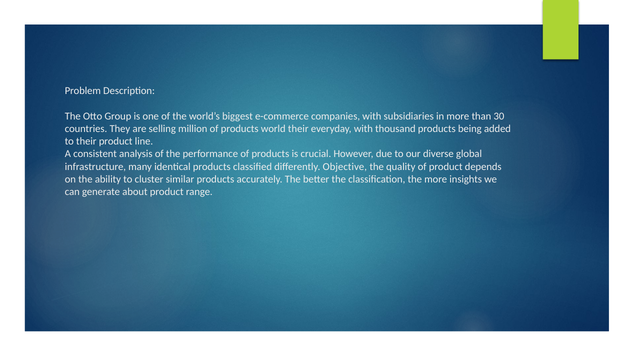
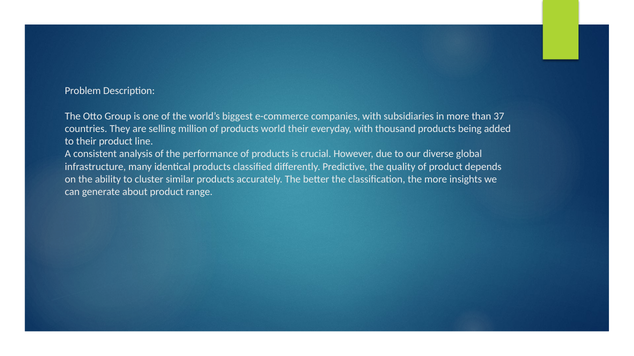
30: 30 -> 37
Objective: Objective -> Predictive
